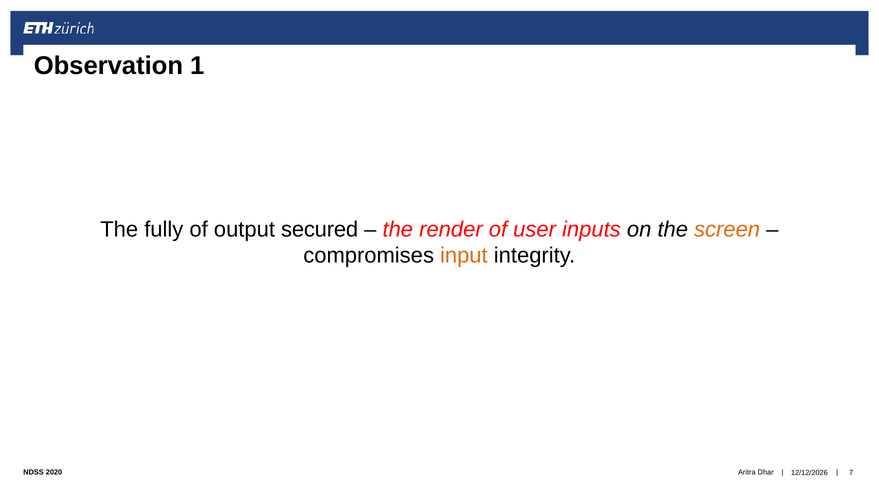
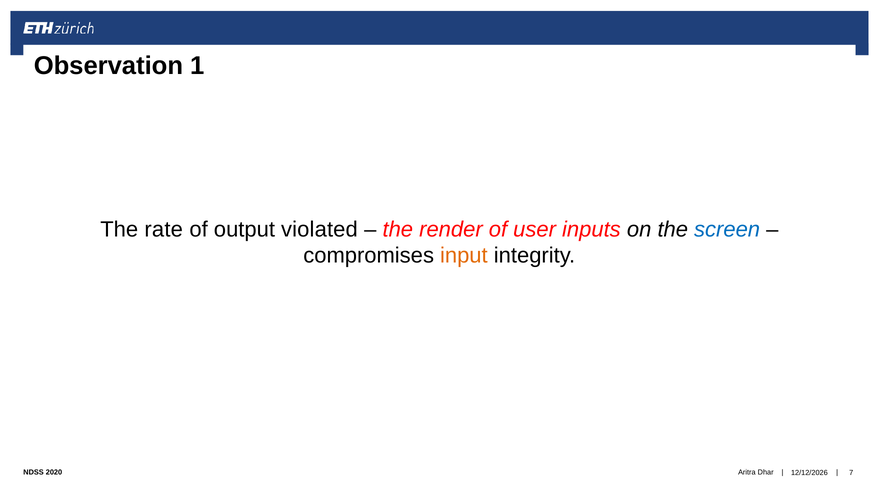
fully: fully -> rate
secured: secured -> violated
screen colour: orange -> blue
